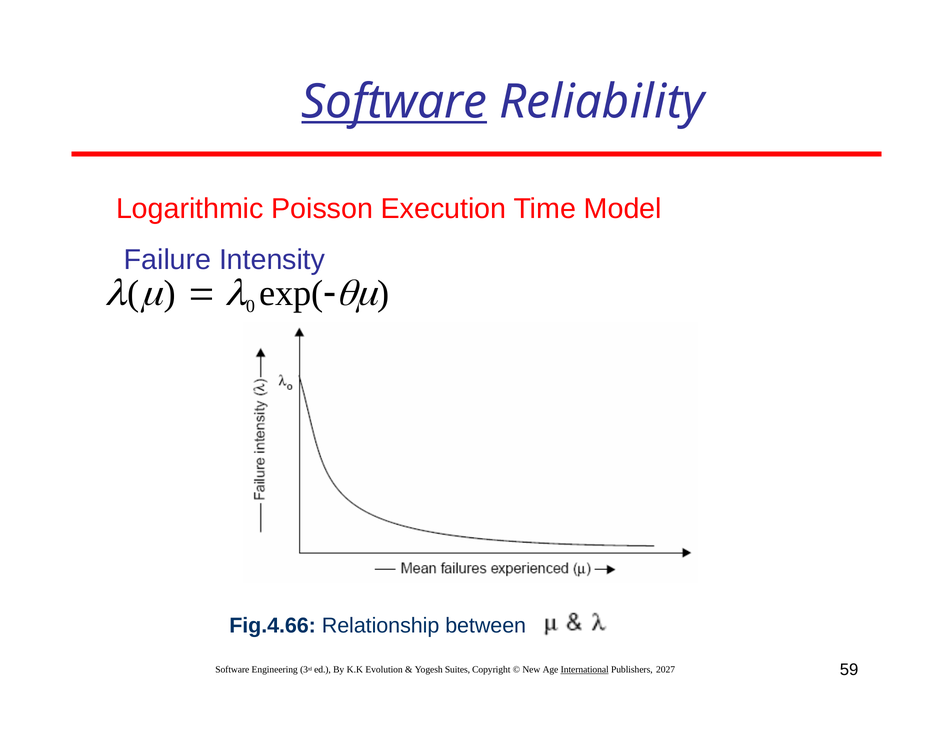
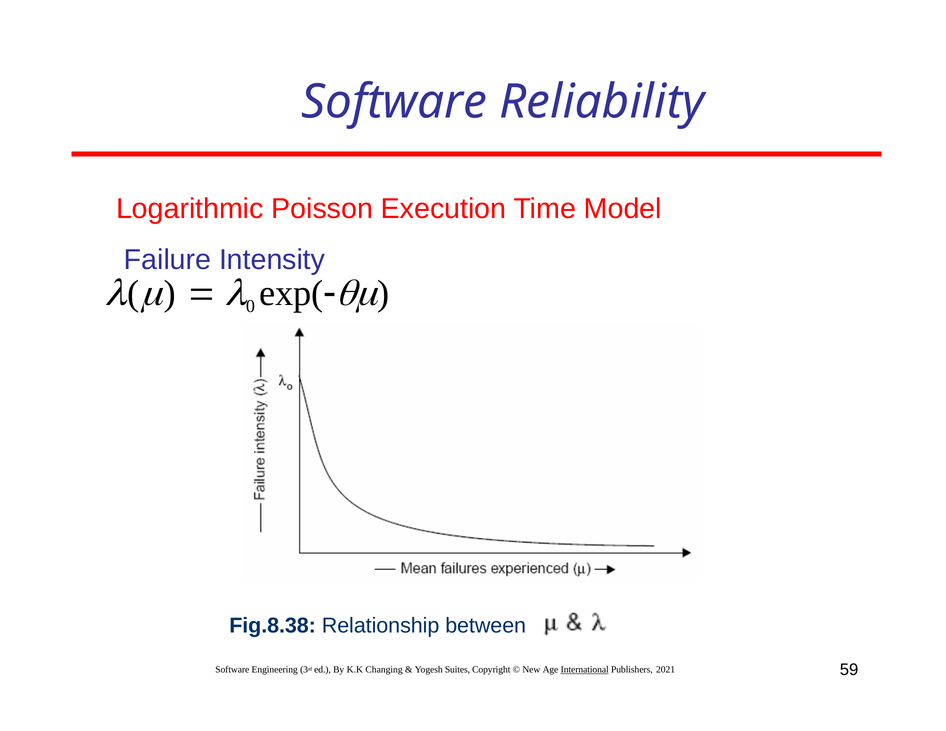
Software at (394, 102) underline: present -> none
Fig.4.66: Fig.4.66 -> Fig.8.38
Evolution: Evolution -> Changing
2027: 2027 -> 2021
